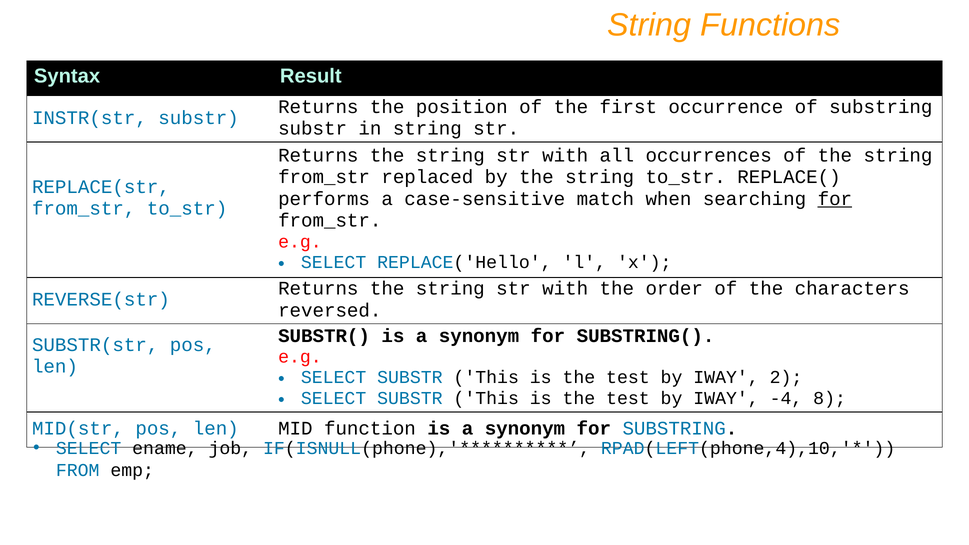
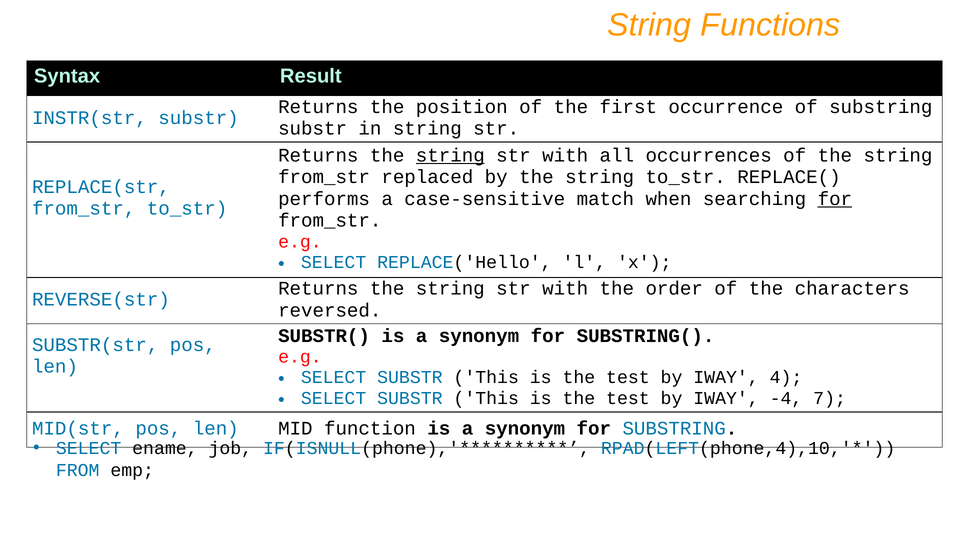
string at (450, 155) underline: none -> present
2: 2 -> 4
8: 8 -> 7
